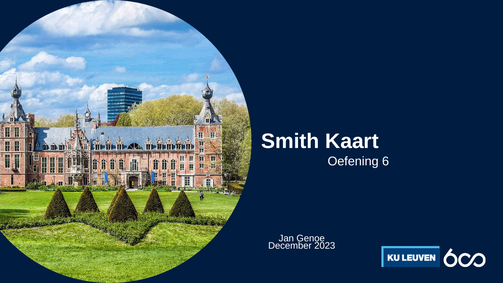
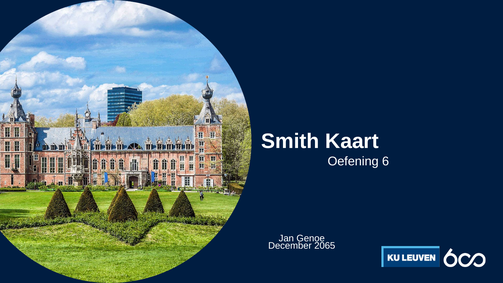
2023: 2023 -> 2065
